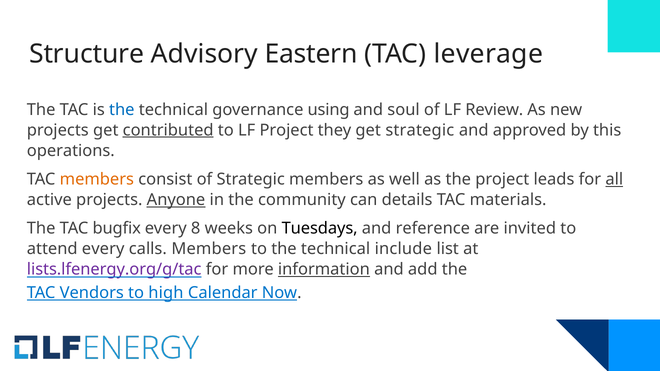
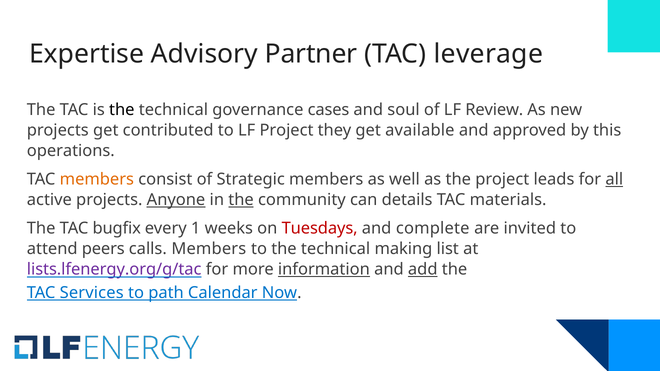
Structure: Structure -> Expertise
Eastern: Eastern -> Partner
the at (122, 110) colour: blue -> black
using: using -> cases
contributed underline: present -> none
get strategic: strategic -> available
the at (241, 200) underline: none -> present
8: 8 -> 1
Tuesdays colour: black -> red
reference: reference -> complete
attend every: every -> peers
include: include -> making
add underline: none -> present
Vendors: Vendors -> Services
high: high -> path
